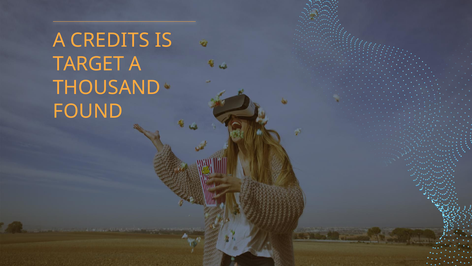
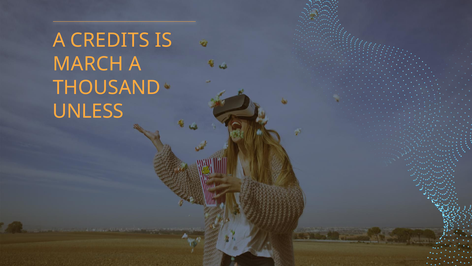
TARGET: TARGET -> MARCH
FOUND: FOUND -> UNLESS
